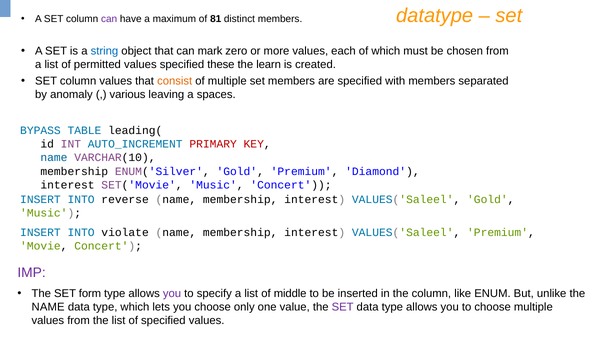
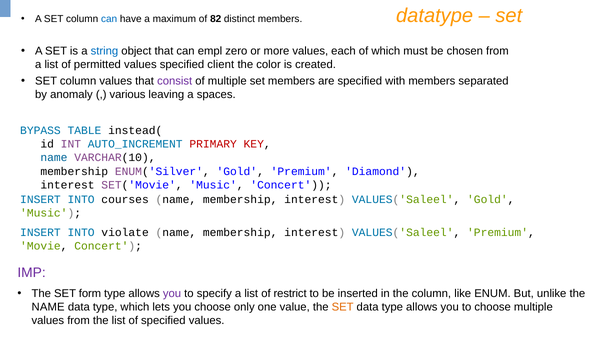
can at (109, 19) colour: purple -> blue
81: 81 -> 82
mark: mark -> empl
these: these -> client
learn: learn -> color
consist colour: orange -> purple
leading(: leading( -> instead(
reverse: reverse -> courses
middle: middle -> restrict
SET at (343, 308) colour: purple -> orange
